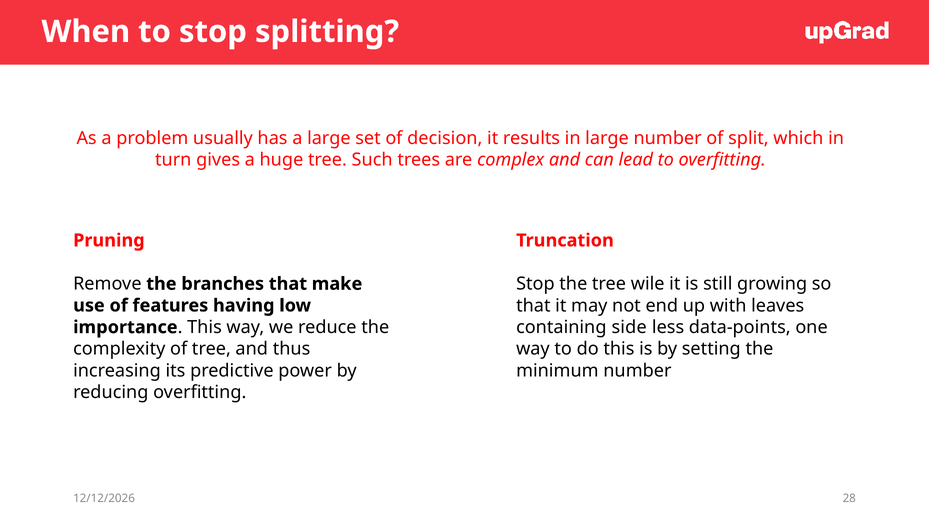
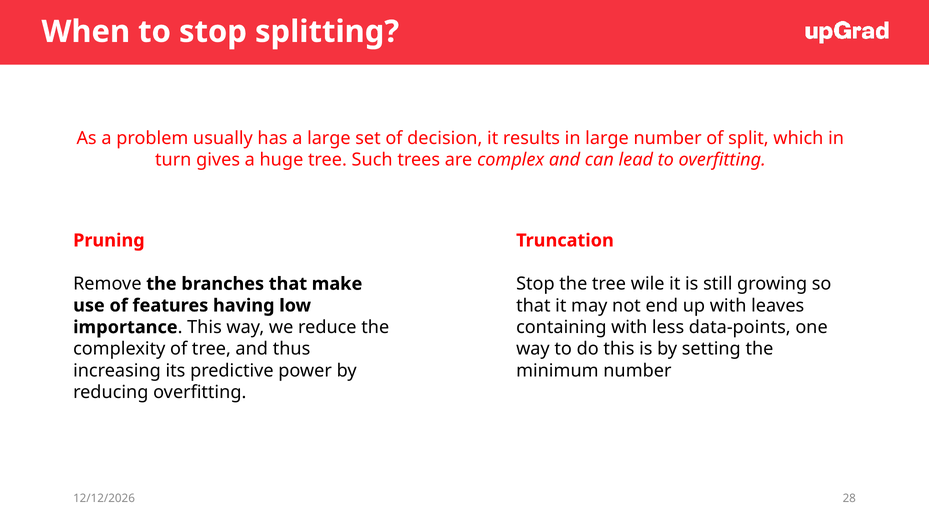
containing side: side -> with
